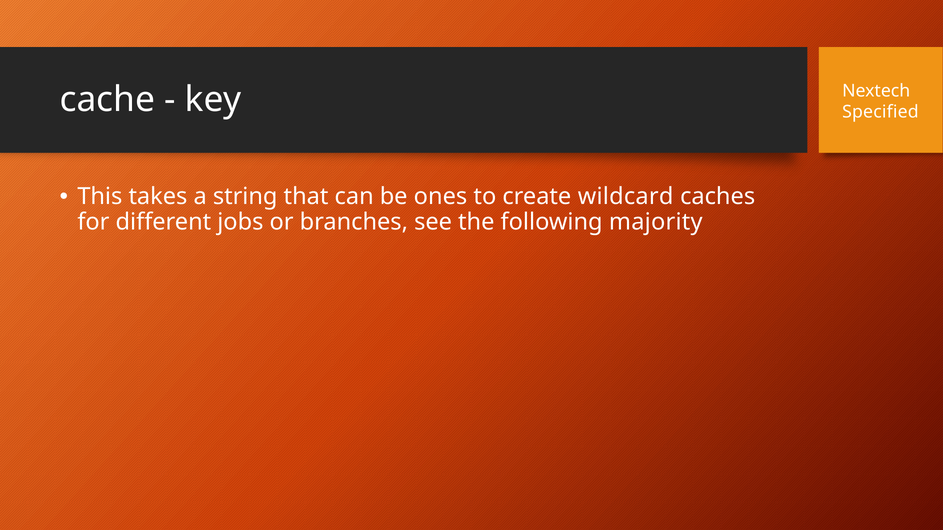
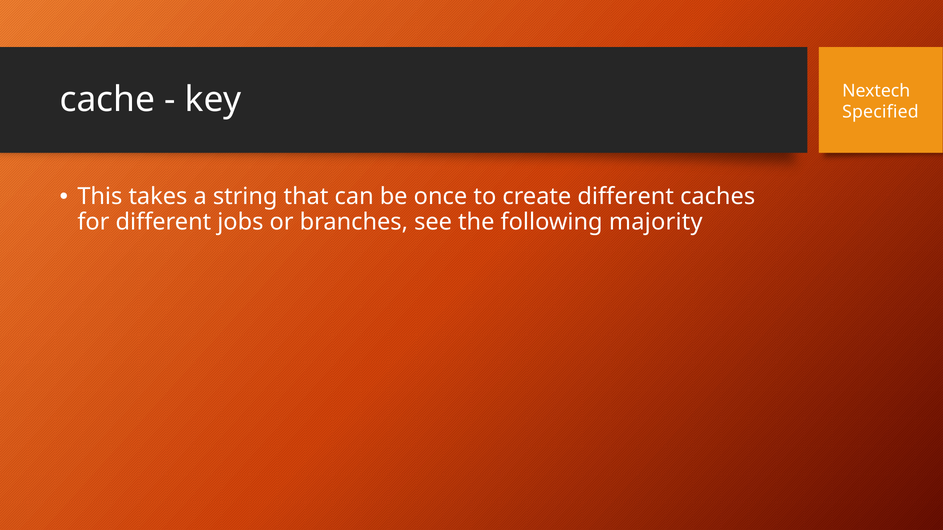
ones: ones -> once
create wildcard: wildcard -> different
